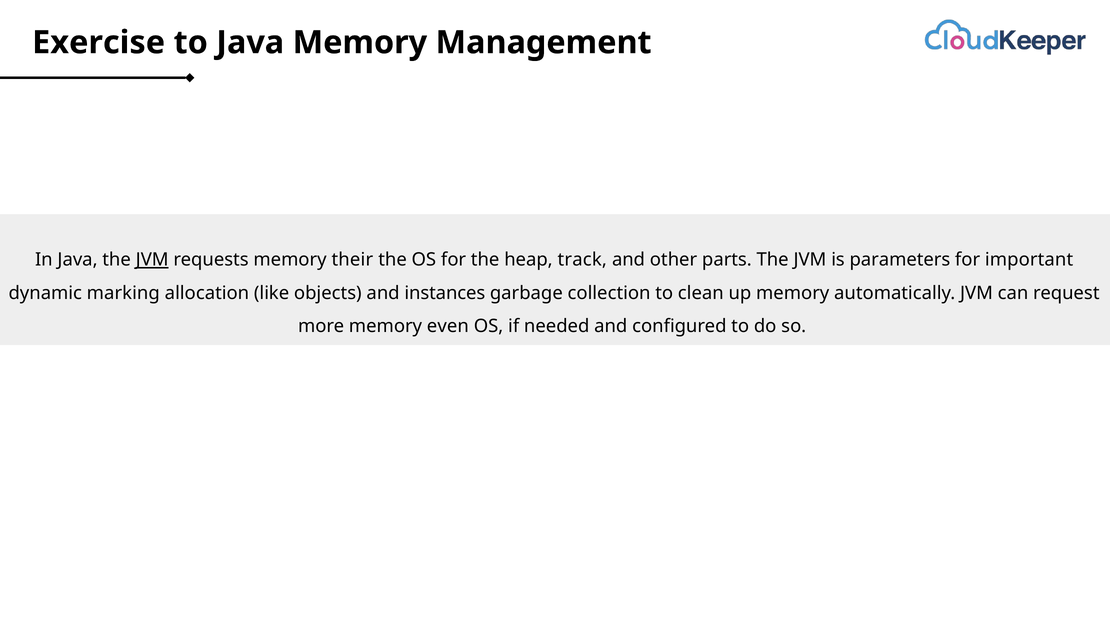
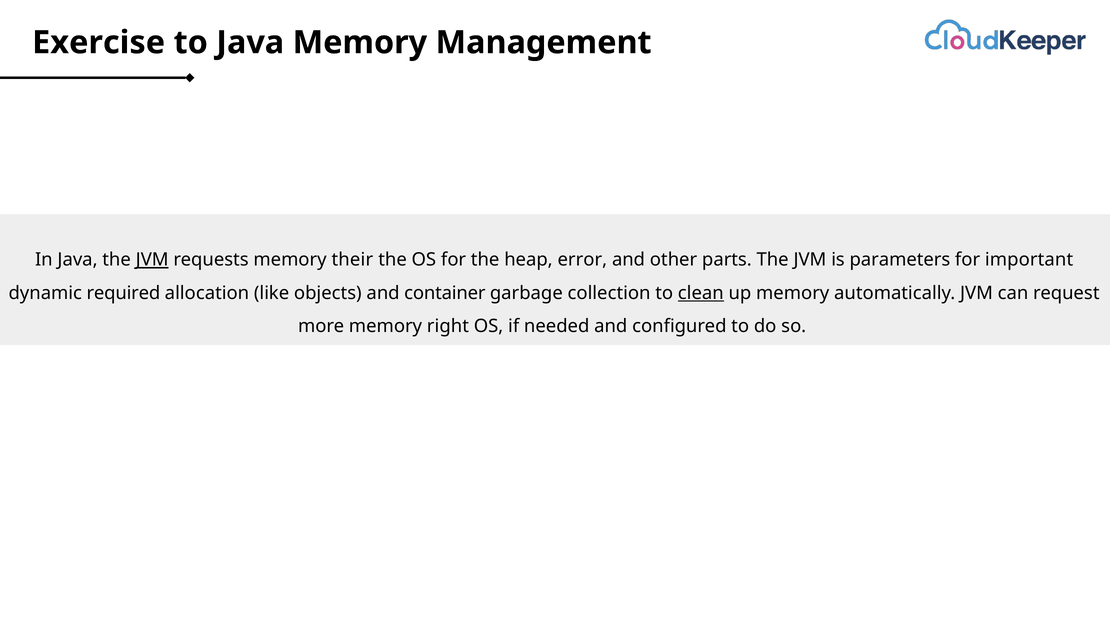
track: track -> error
marking: marking -> required
instances: instances -> container
clean underline: none -> present
even: even -> right
